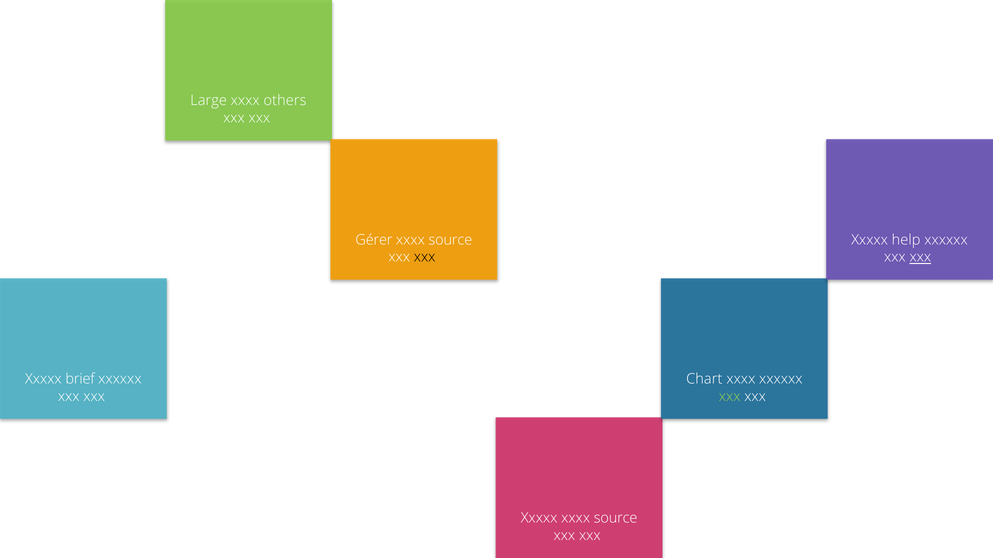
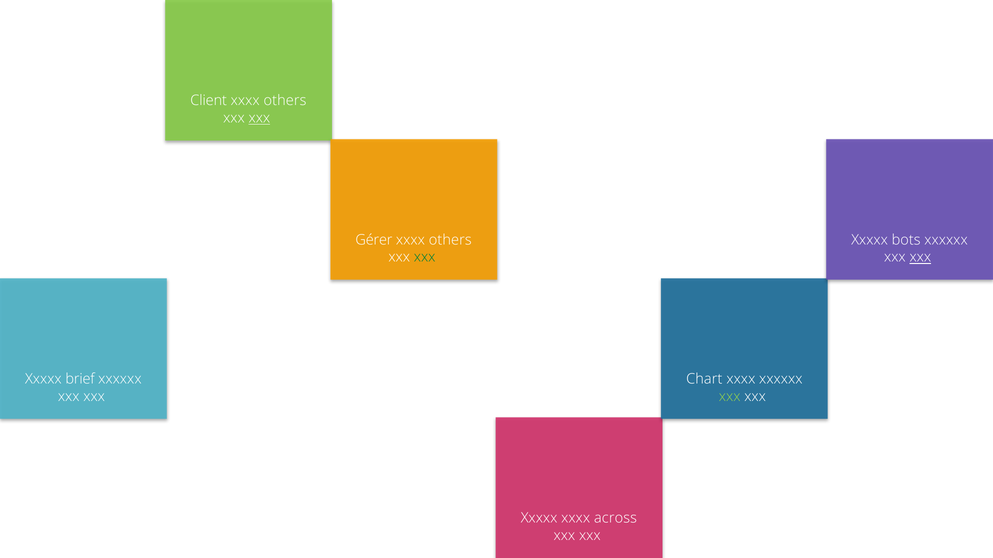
Large: Large -> Client
xxx at (259, 118) underline: none -> present
source at (450, 240): source -> others
help: help -> bots
xxx at (425, 257) colour: black -> green
Xxxxx xxxx source: source -> across
